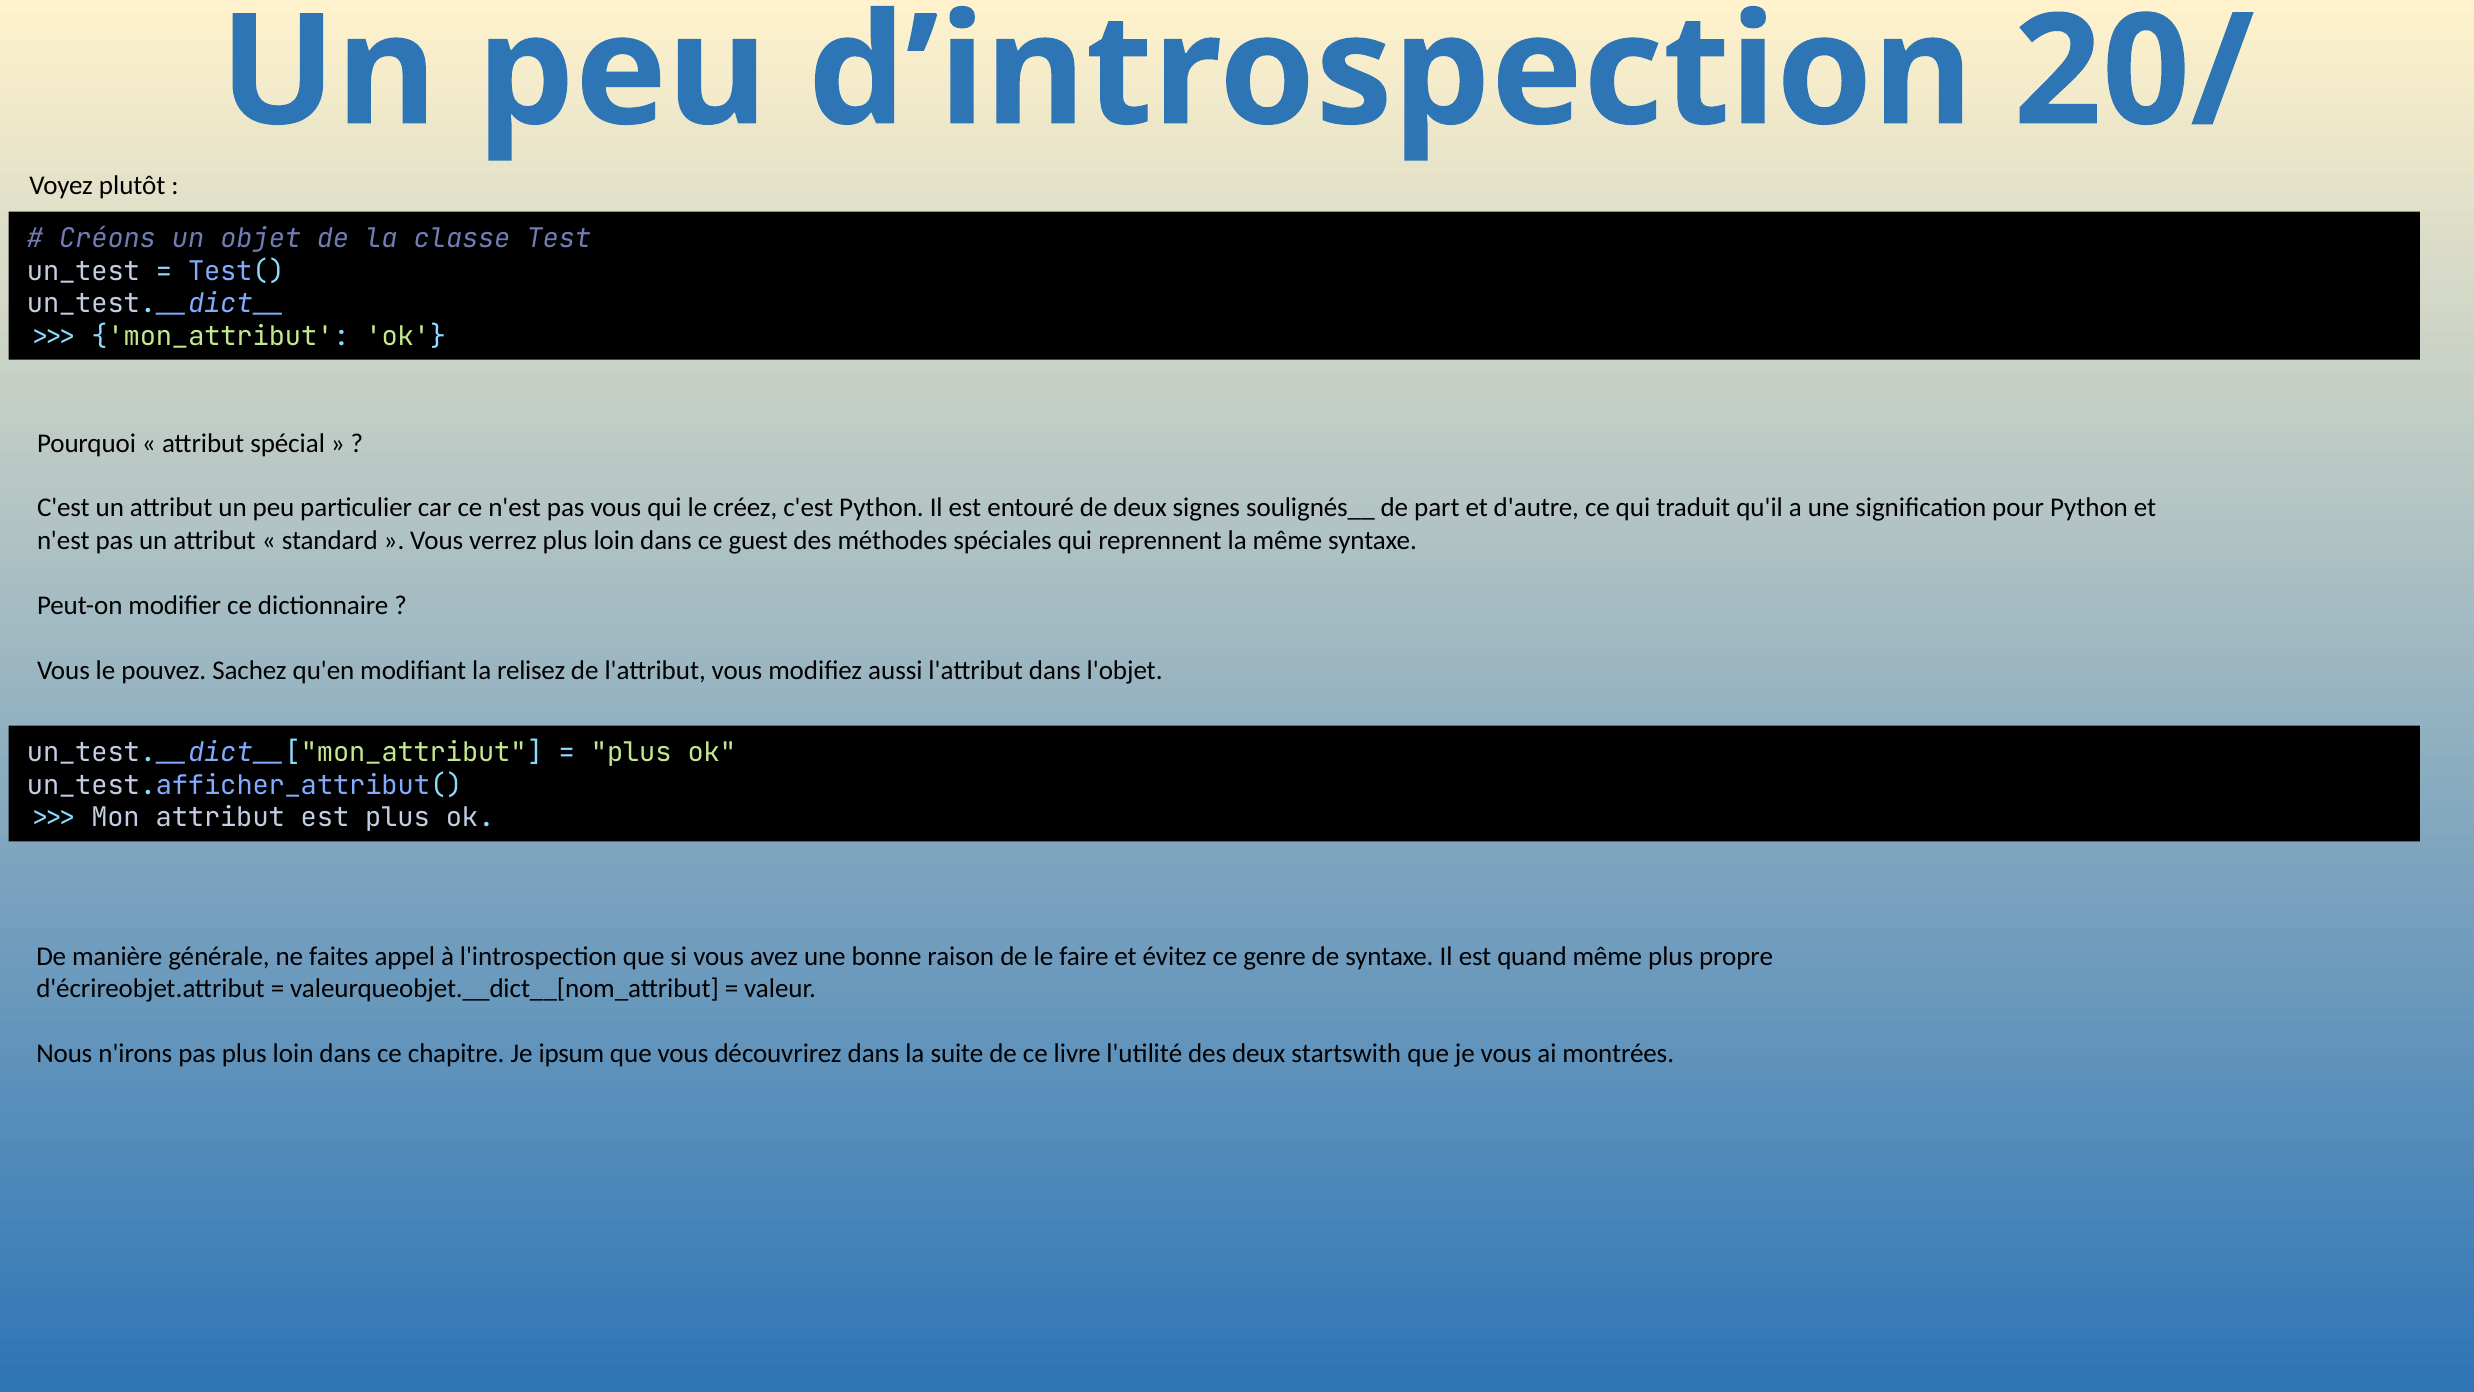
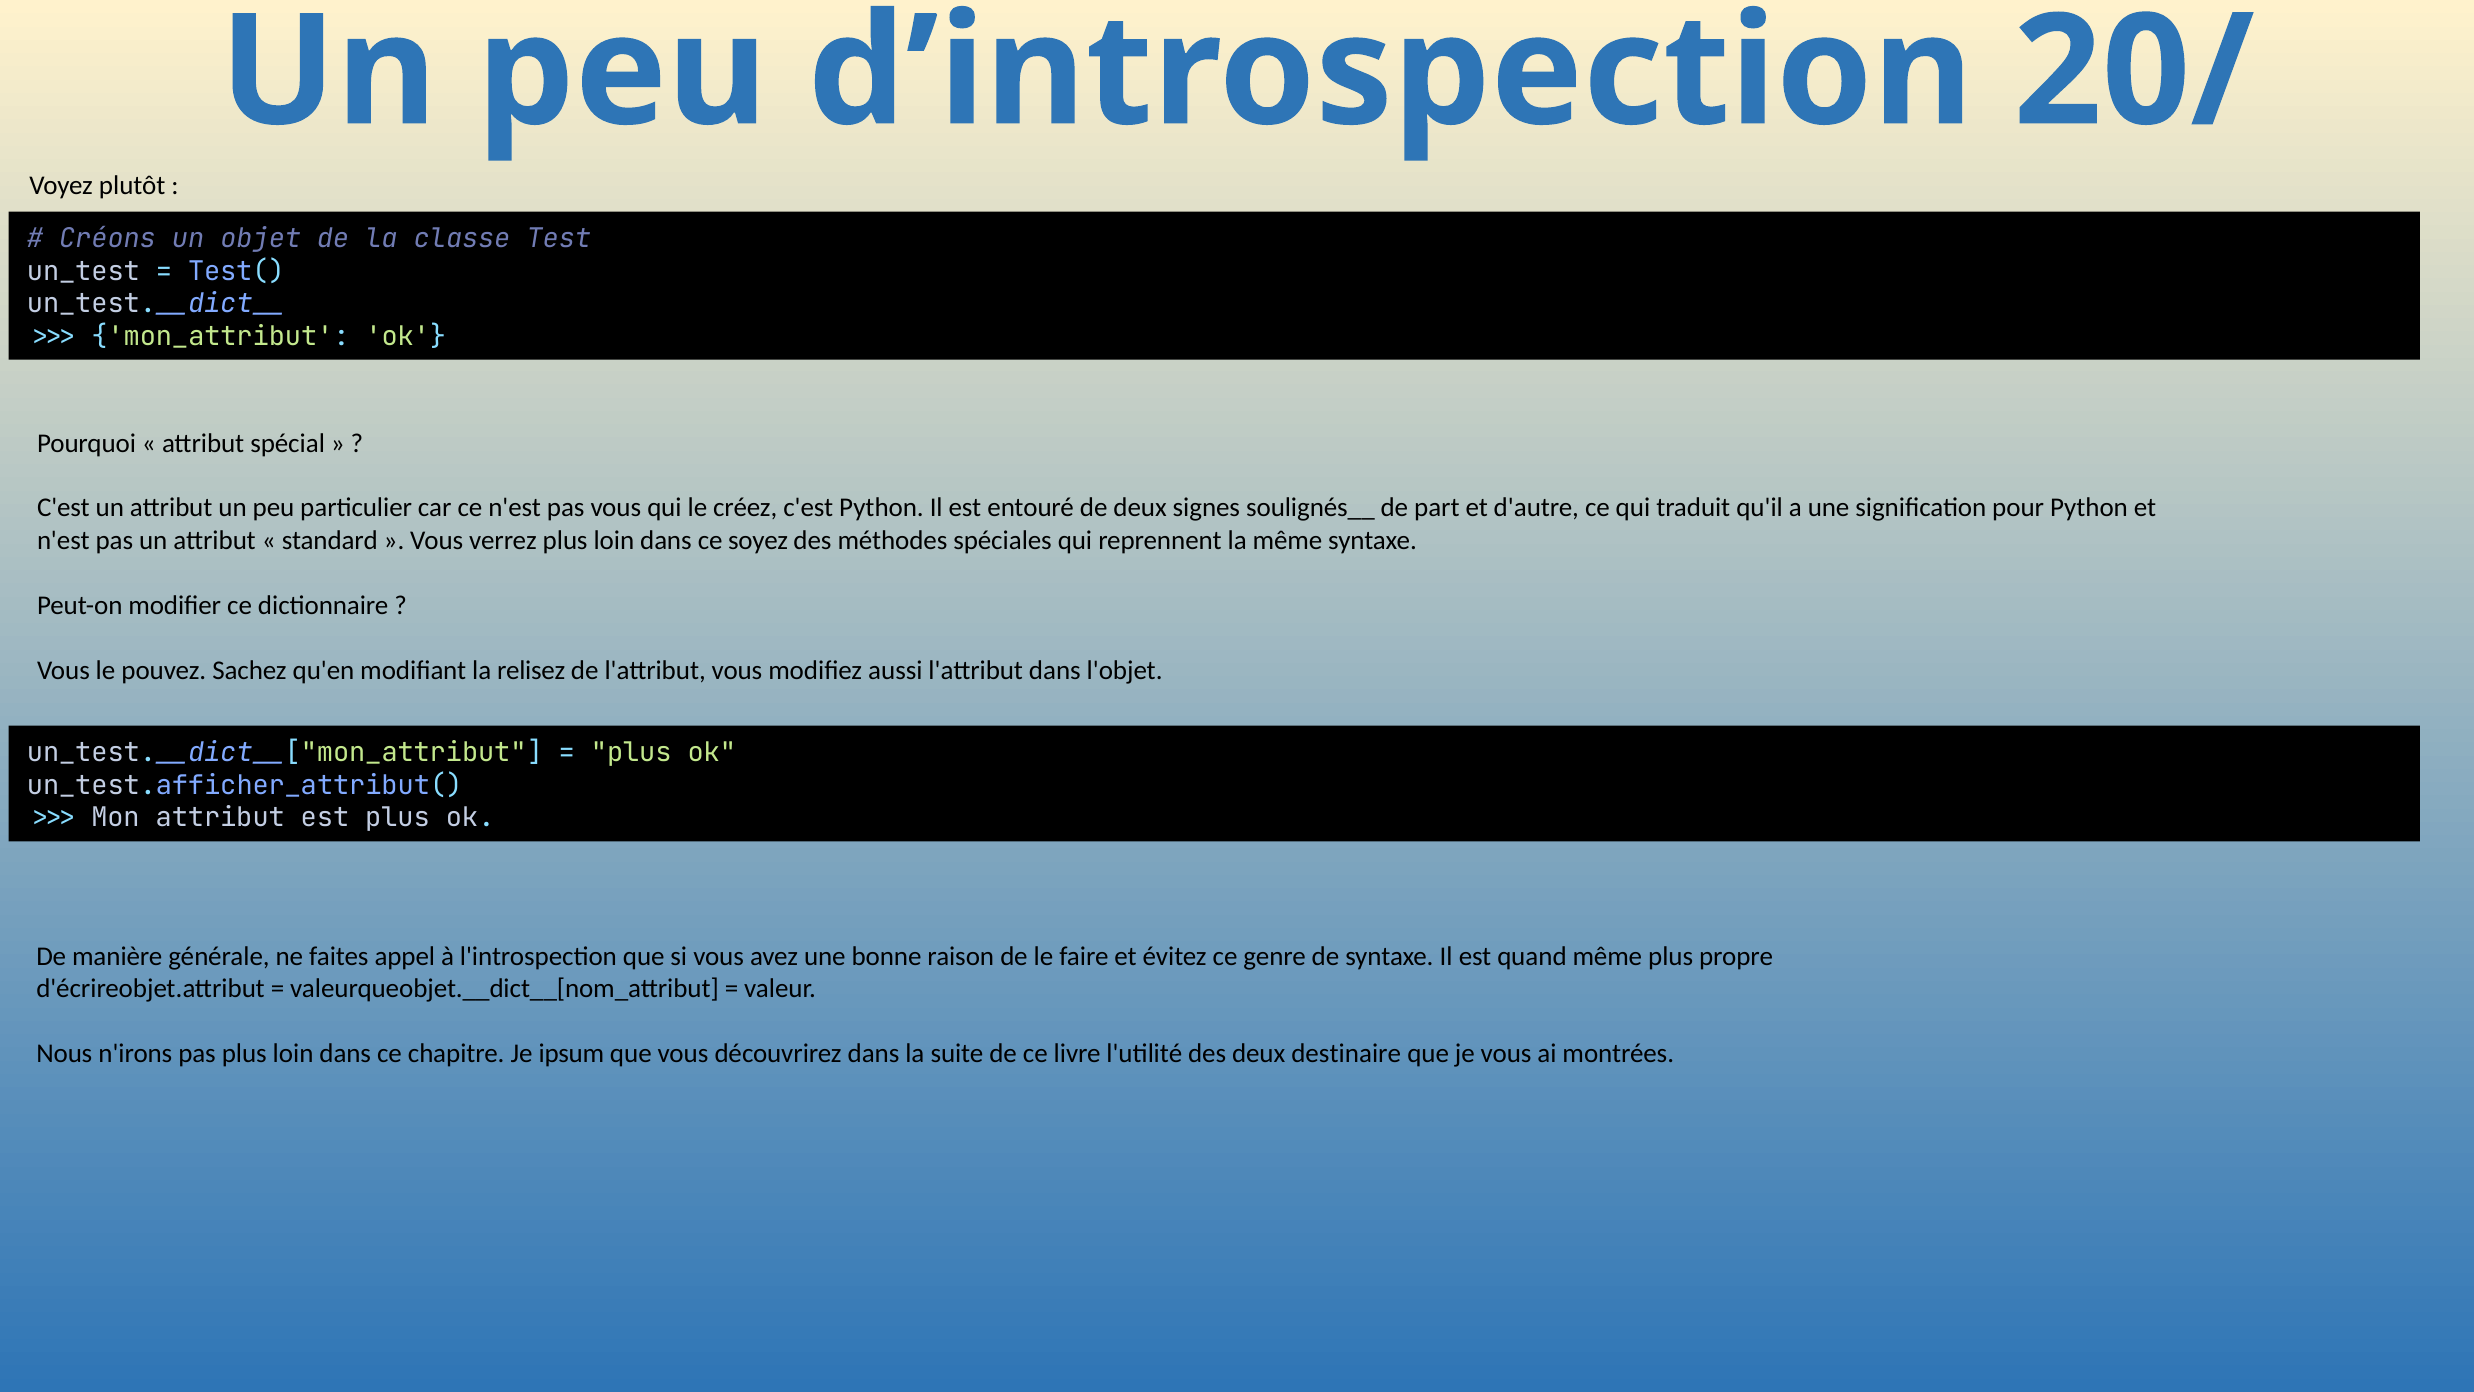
guest: guest -> soyez
startswith: startswith -> destinaire
